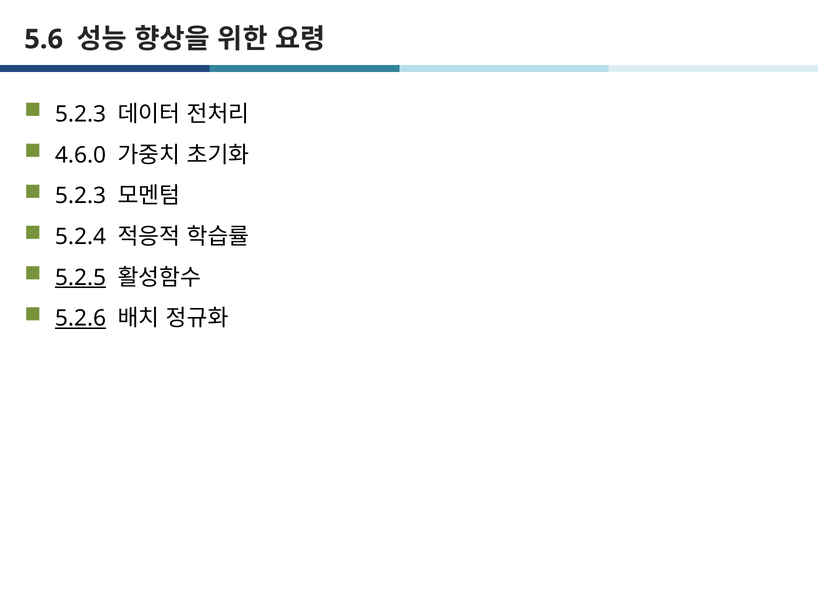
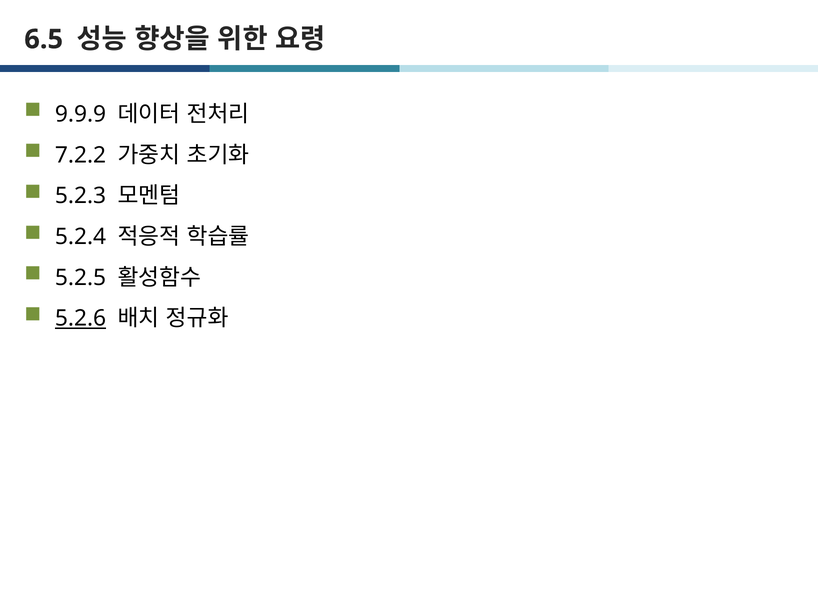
5.6: 5.6 -> 6.5
5.2.3 at (81, 114): 5.2.3 -> 9.9.9
4.6.0: 4.6.0 -> 7.2.2
5.2.5 underline: present -> none
